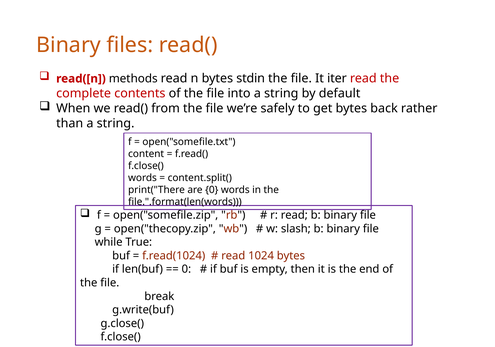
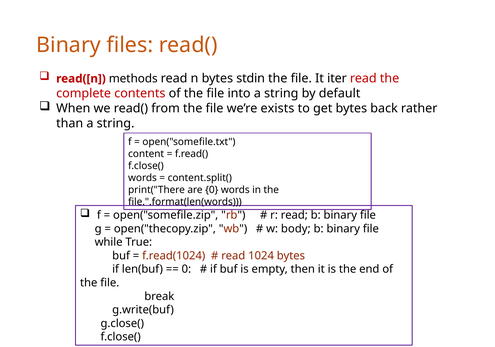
safely: safely -> exists
slash: slash -> body
